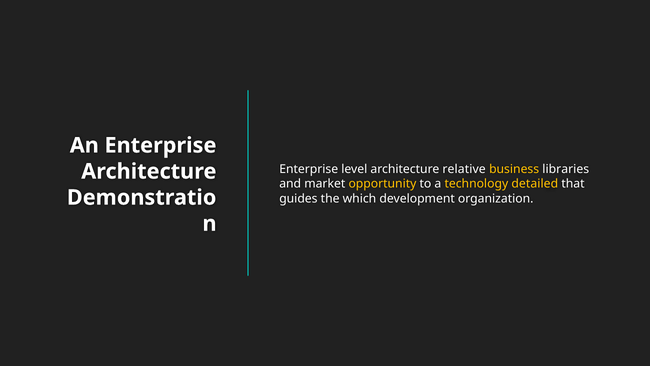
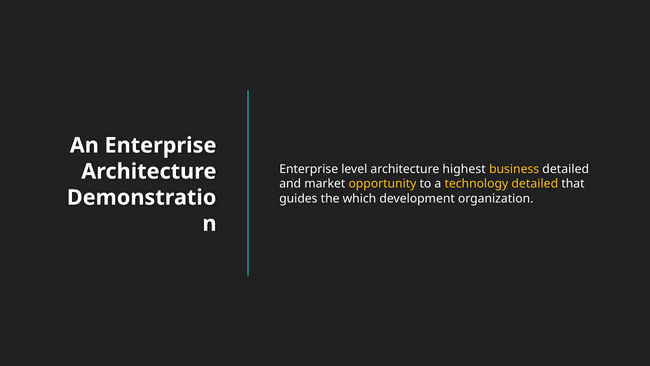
relative: relative -> highest
business libraries: libraries -> detailed
